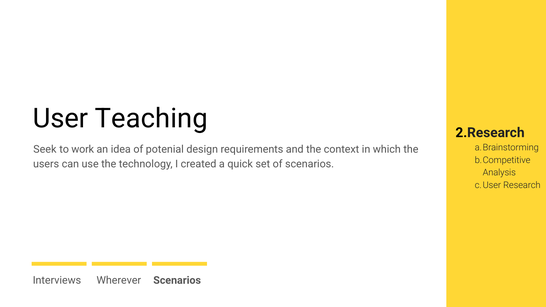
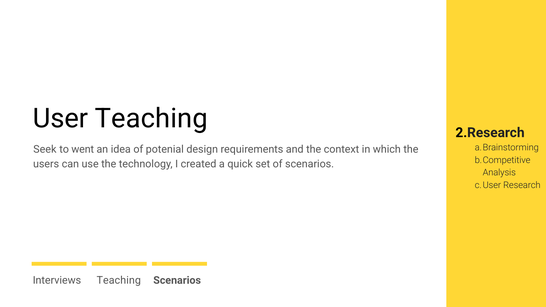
work: work -> went
Interviews Wherever: Wherever -> Teaching
